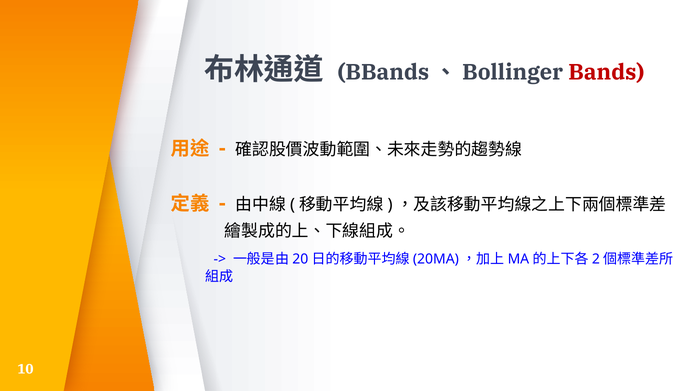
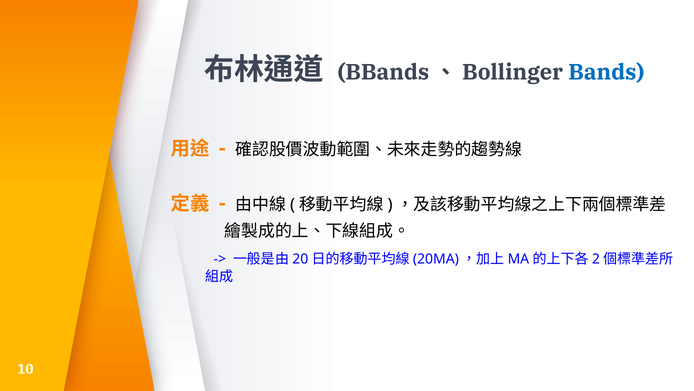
Bands colour: red -> blue
